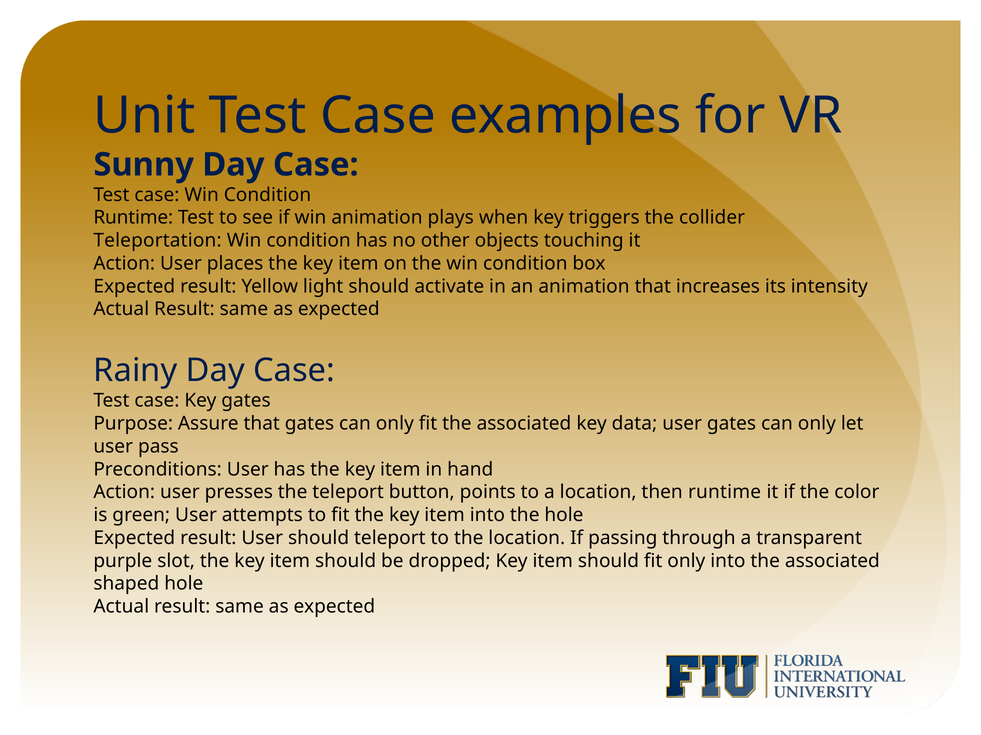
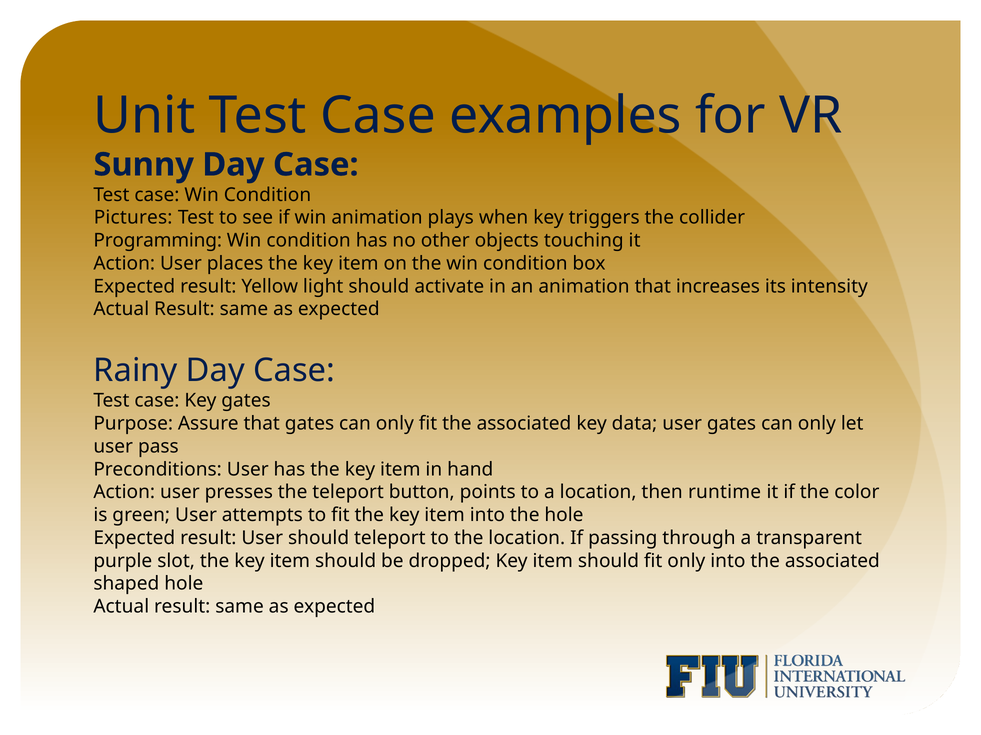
Runtime at (133, 218): Runtime -> Pictures
Teleportation: Teleportation -> Programming
